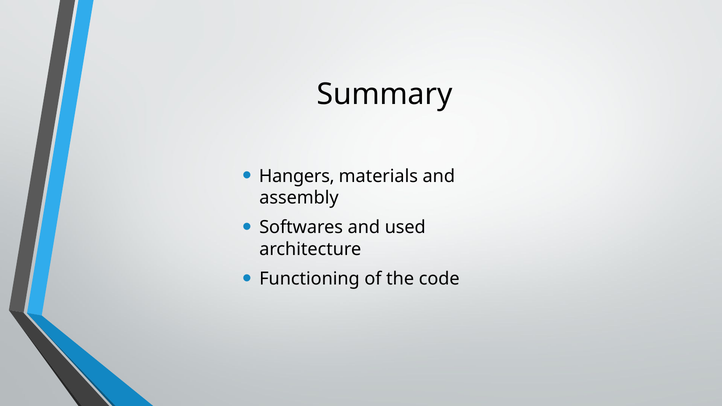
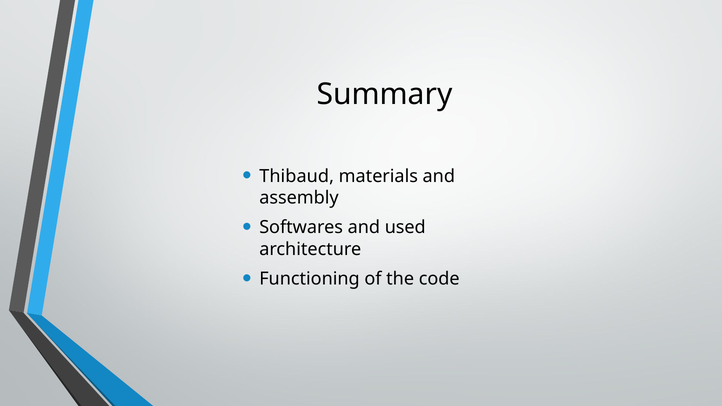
Hangers: Hangers -> Thibaud
